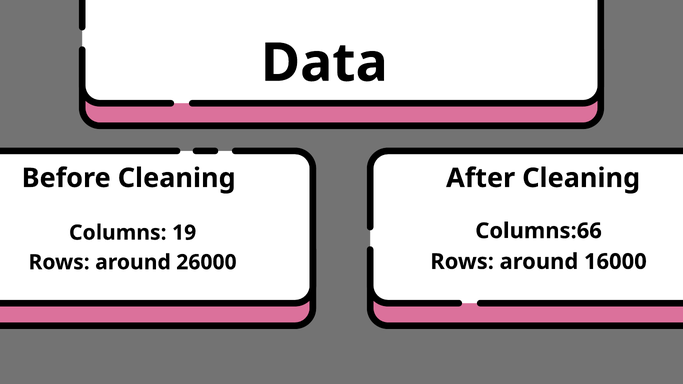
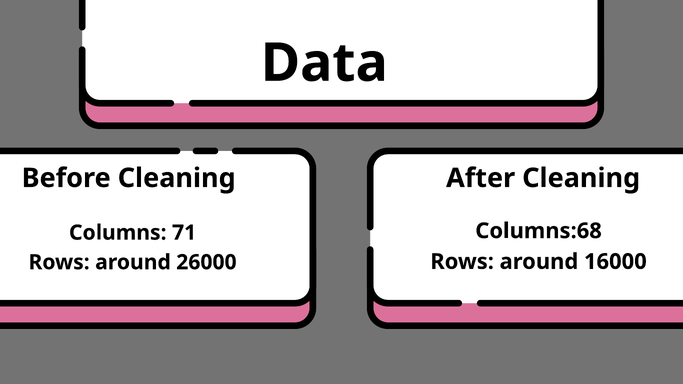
Columns:66: Columns:66 -> Columns:68
19: 19 -> 71
